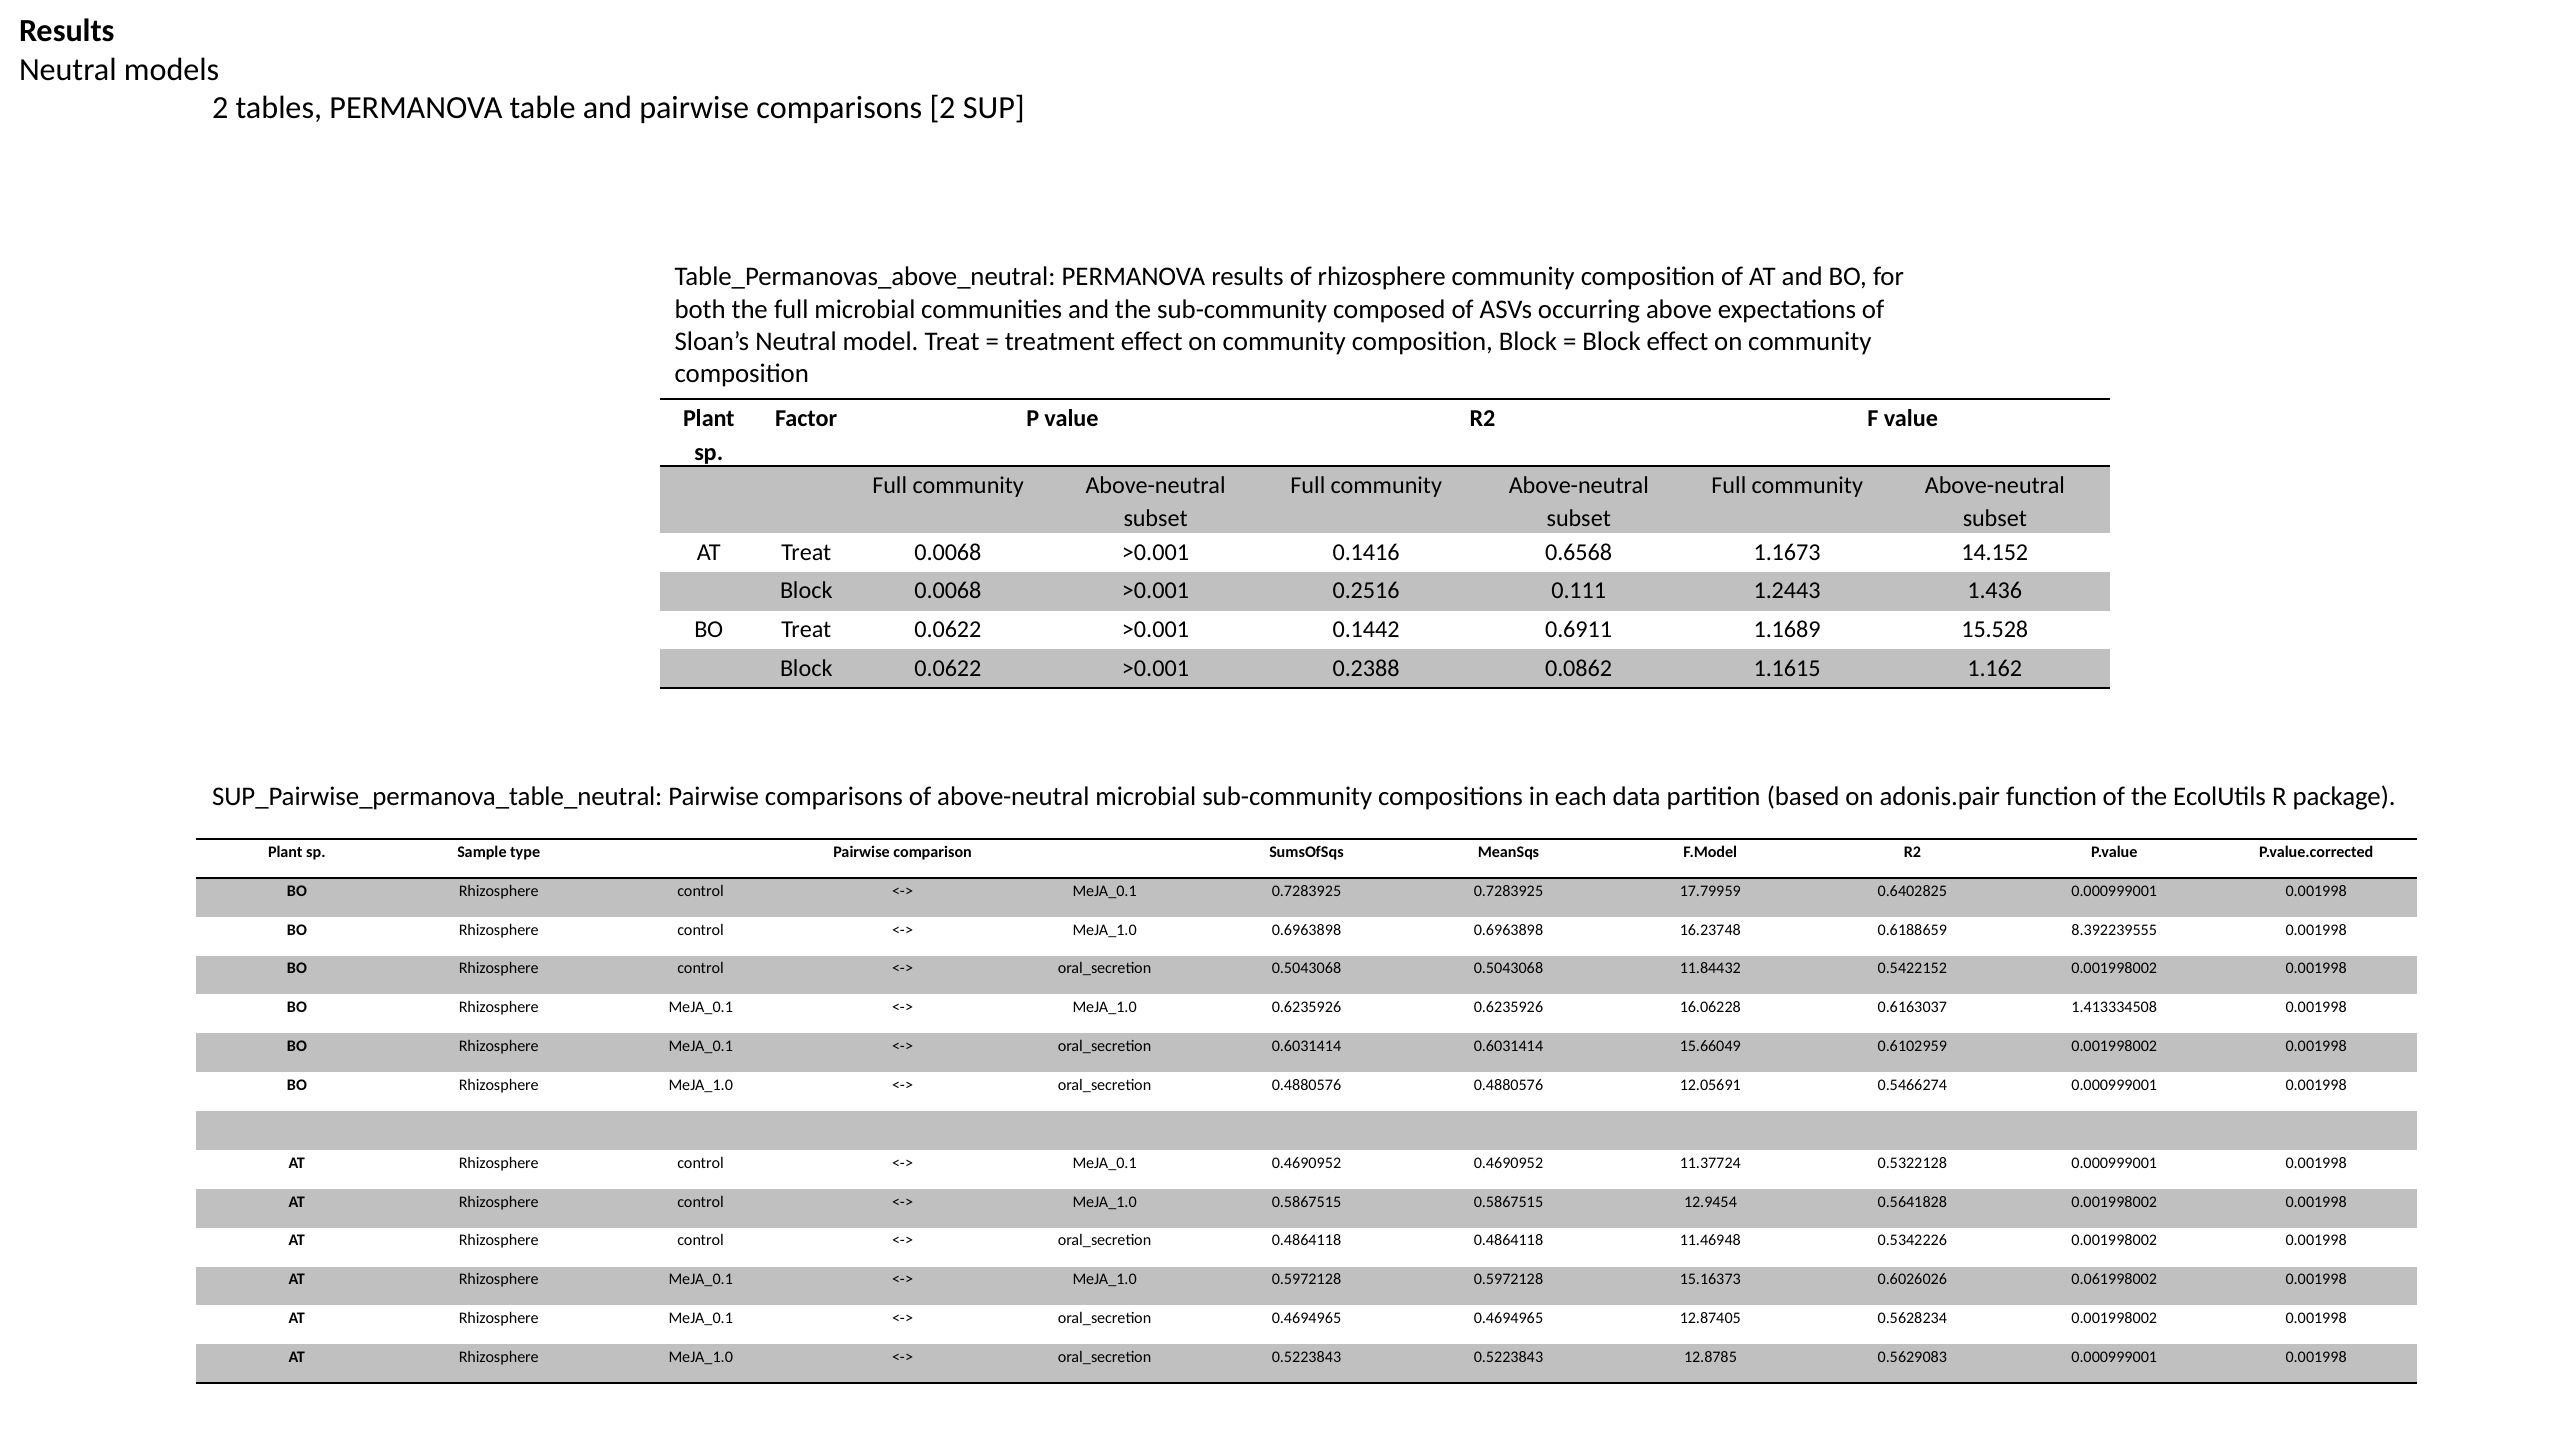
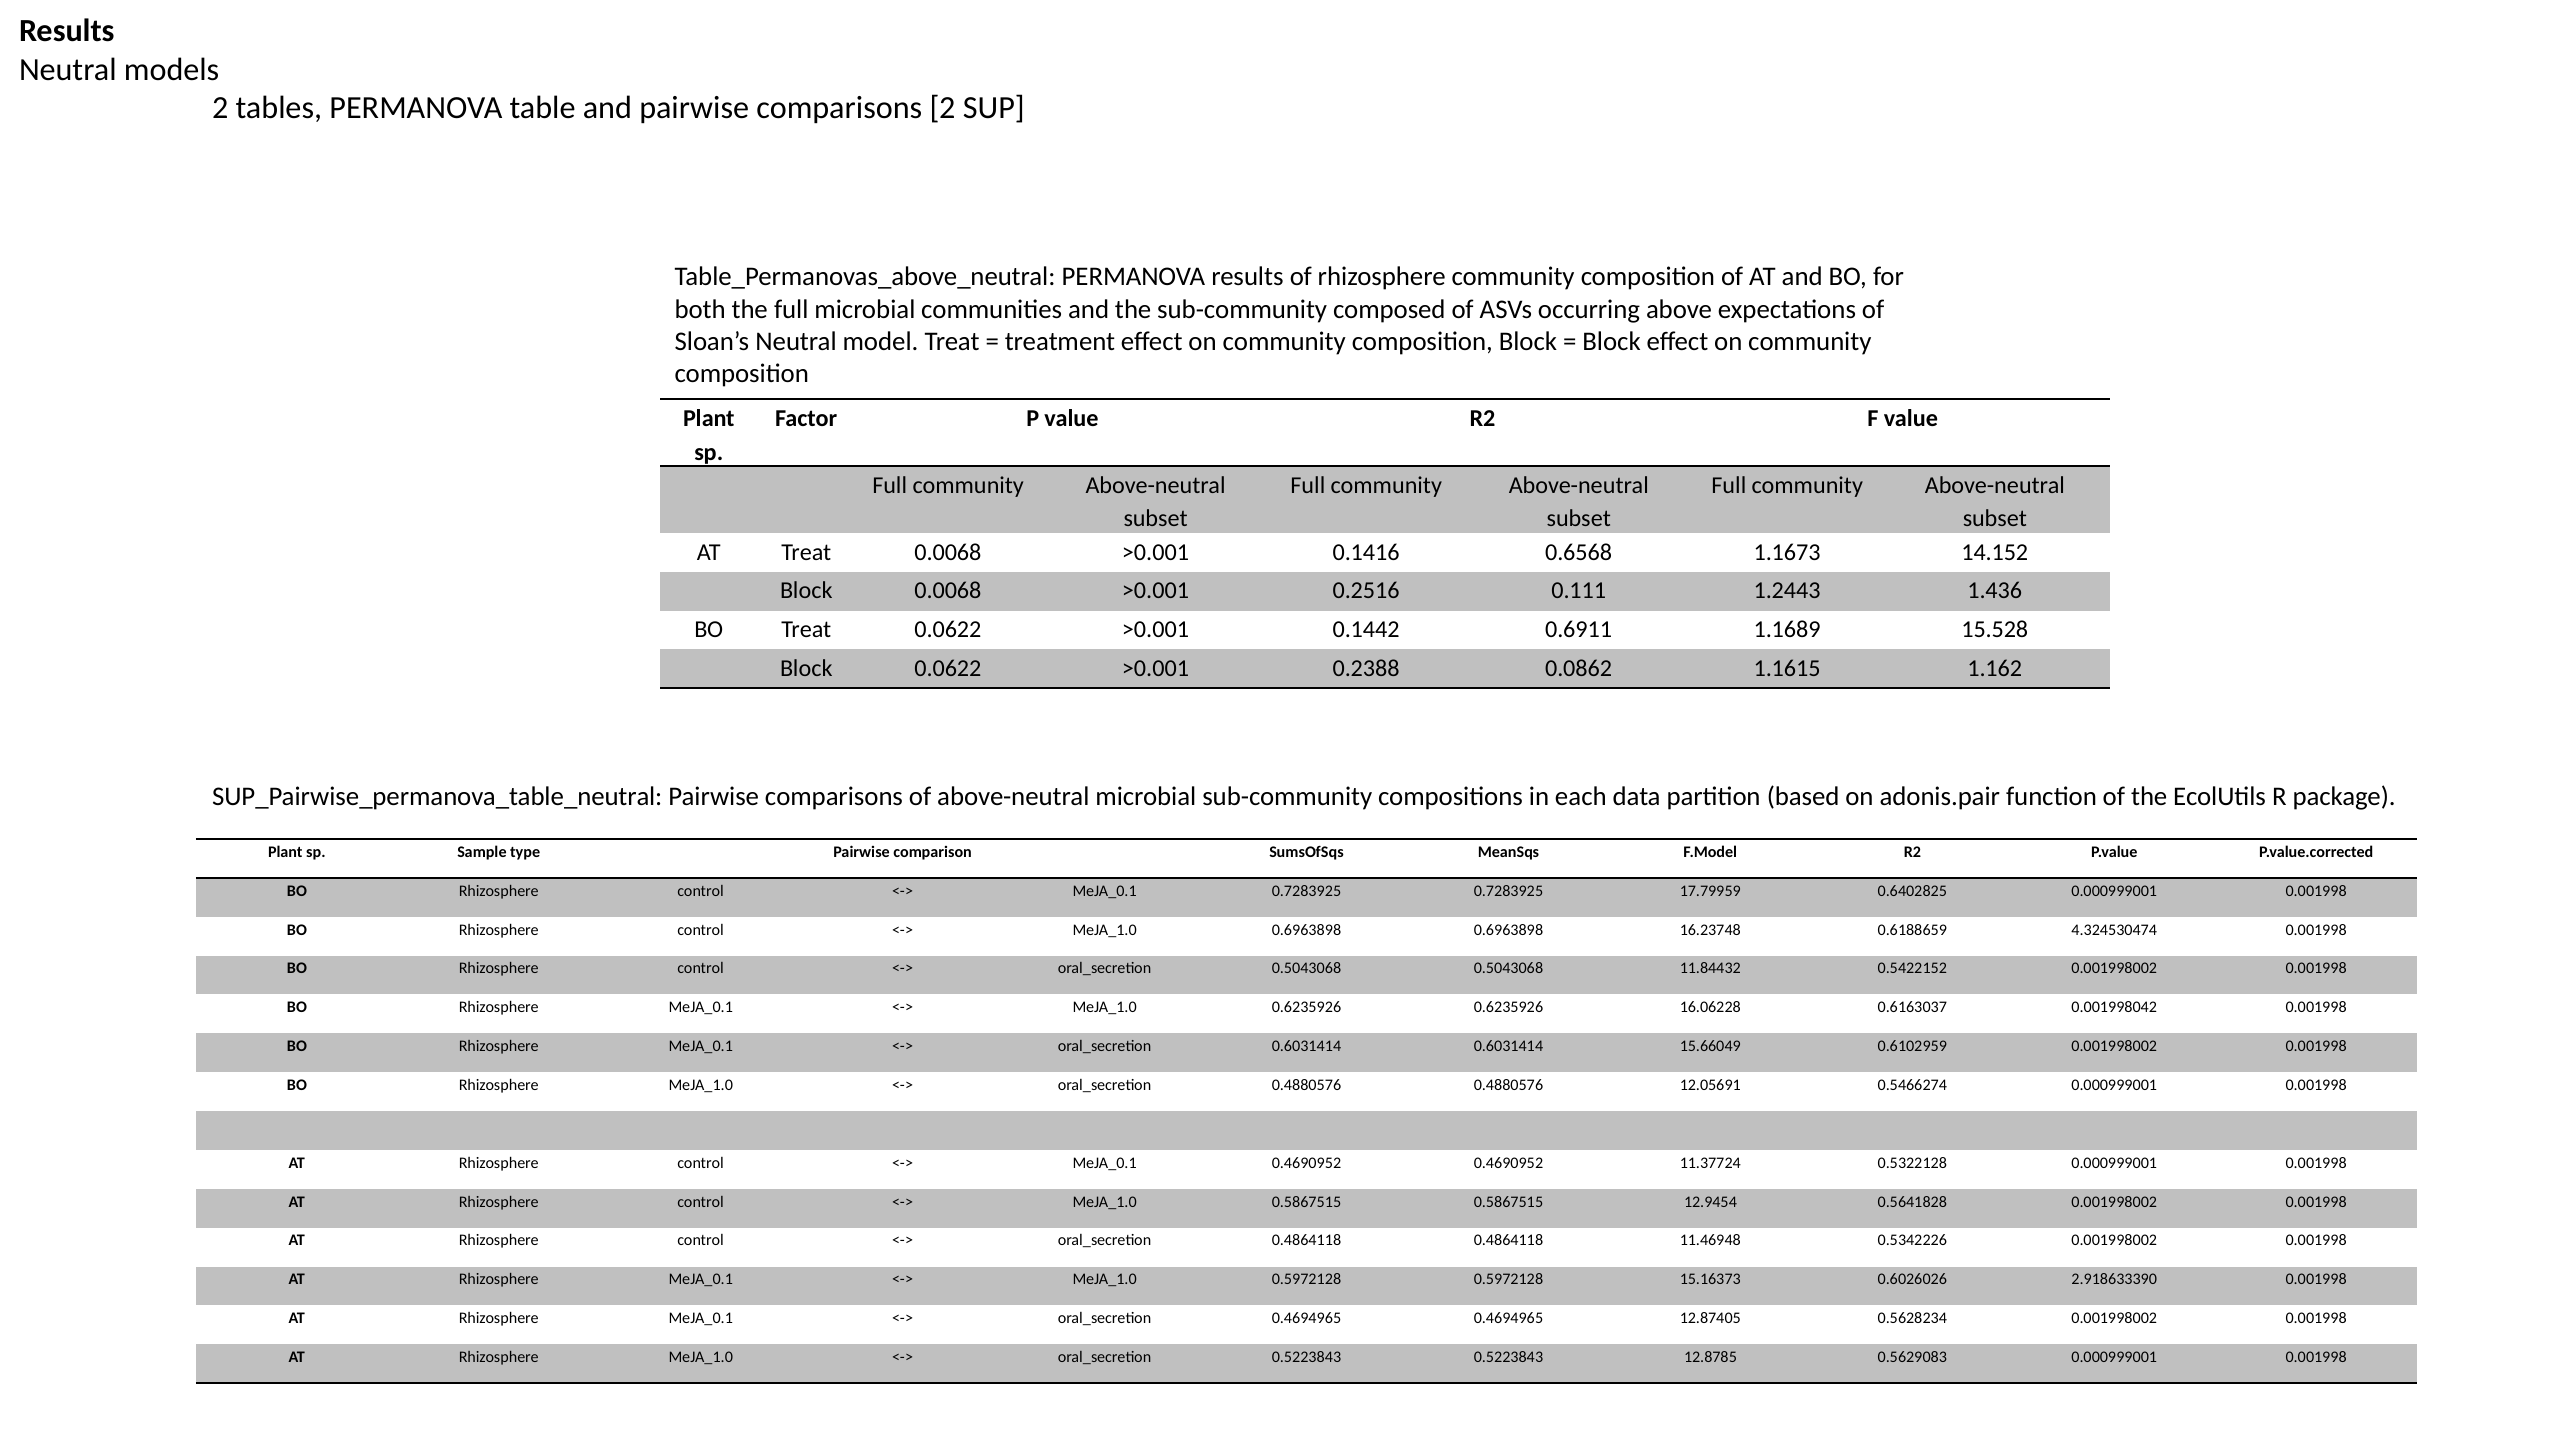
8.392239555: 8.392239555 -> 4.324530474
1.413334508: 1.413334508 -> 0.001998042
0.061998002: 0.061998002 -> 2.918633390
